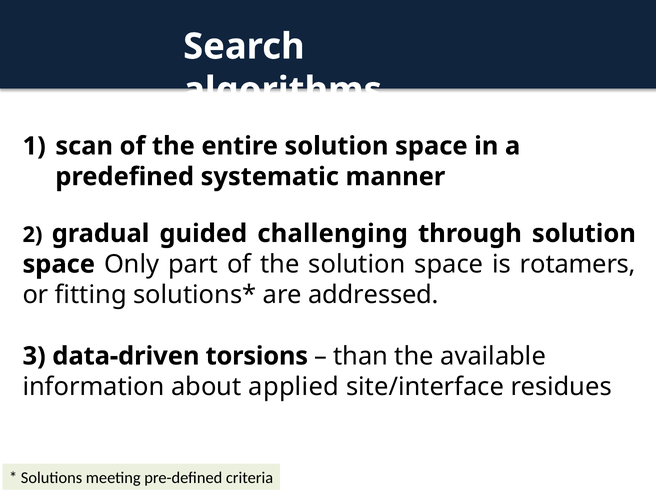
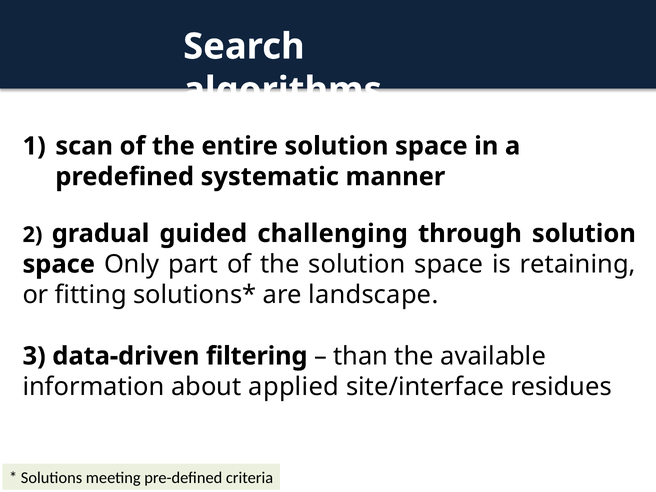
rotamers: rotamers -> retaining
addressed: addressed -> landscape
torsions: torsions -> filtering
